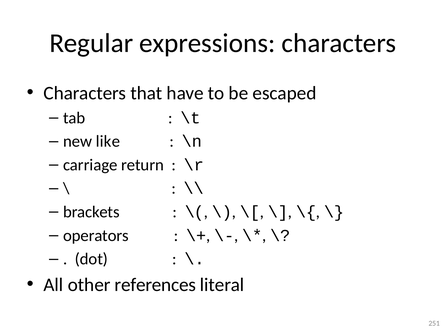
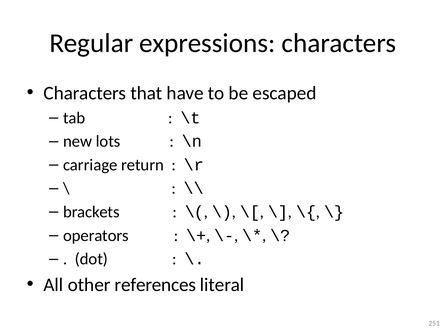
like: like -> lots
